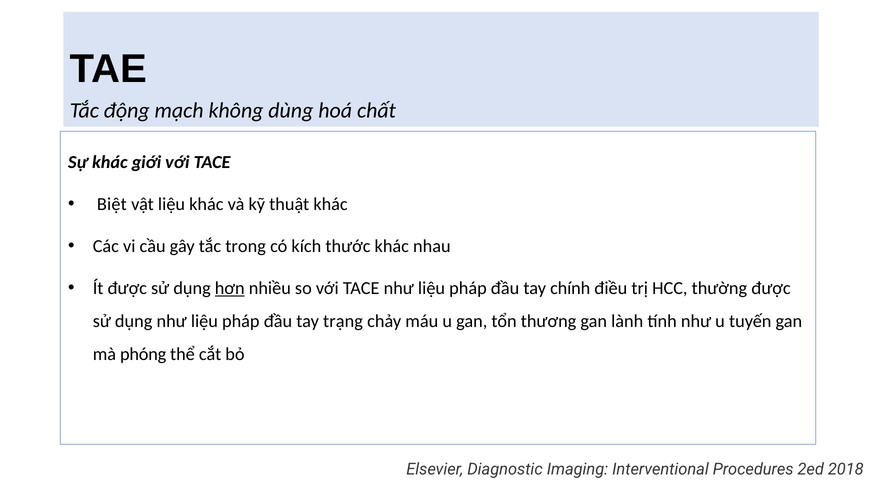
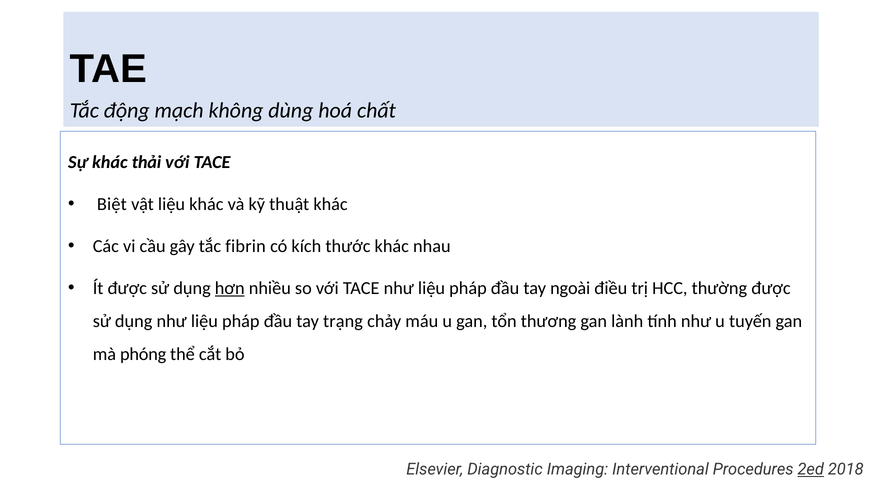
giới: giới -> thải
trong: trong -> fibrin
chính: chính -> ngoài
2ed underline: none -> present
